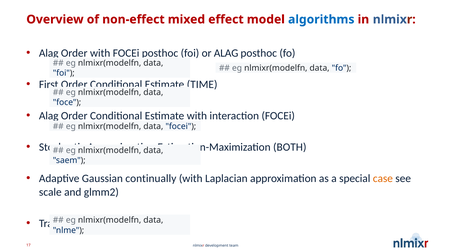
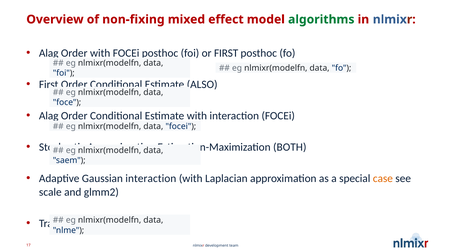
non-effect: non-effect -> non-fixing
algorithms colour: blue -> green
or ALAG: ALAG -> FIRST
TIME: TIME -> ALSO
Gaussian continually: continually -> interaction
